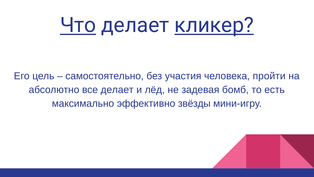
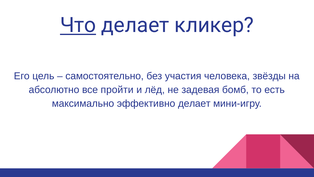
кликер underline: present -> none
пройти: пройти -> звёзды
все делает: делает -> пройти
эффективно звёзды: звёзды -> делает
